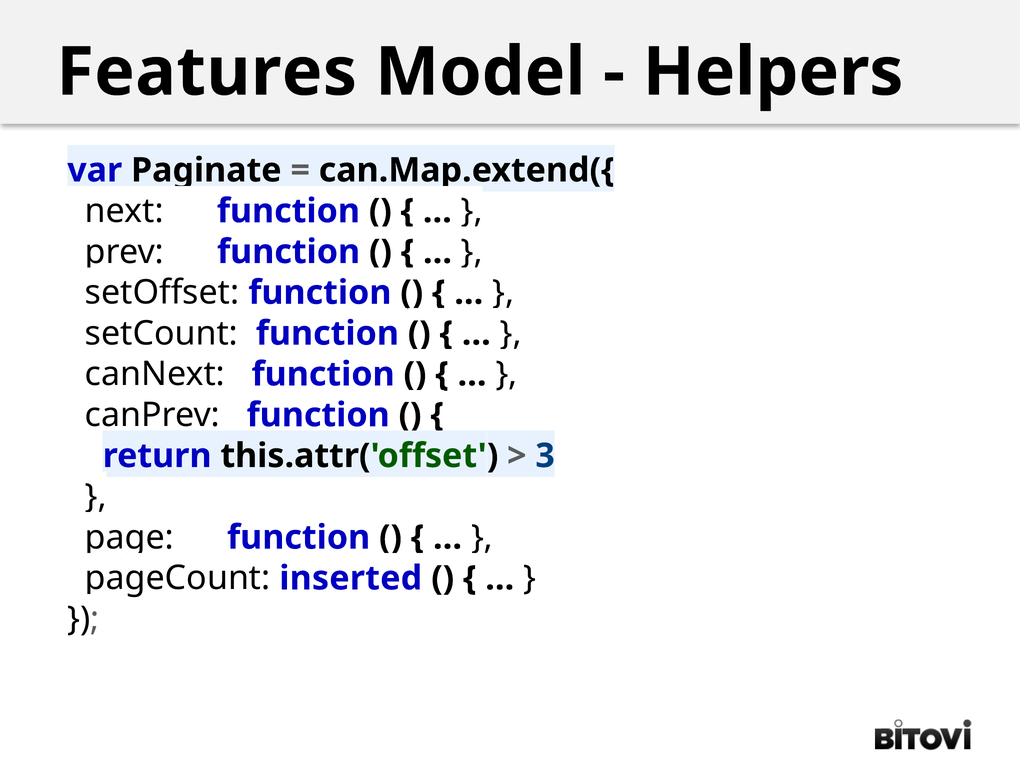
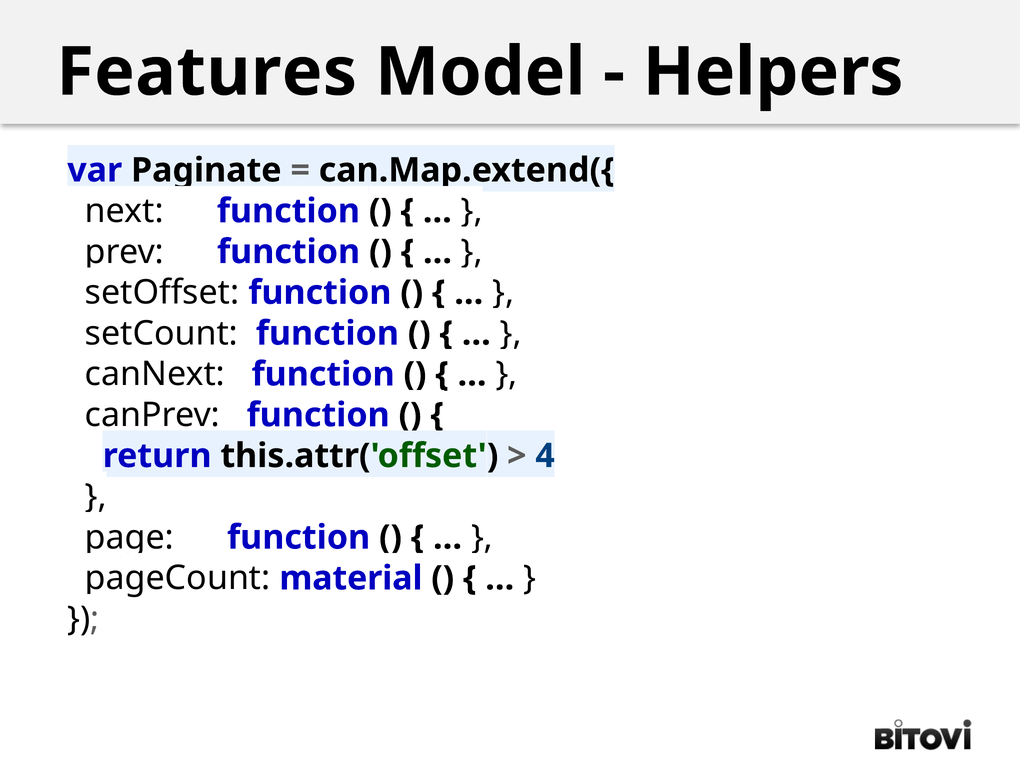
3: 3 -> 4
inserted: inserted -> material
